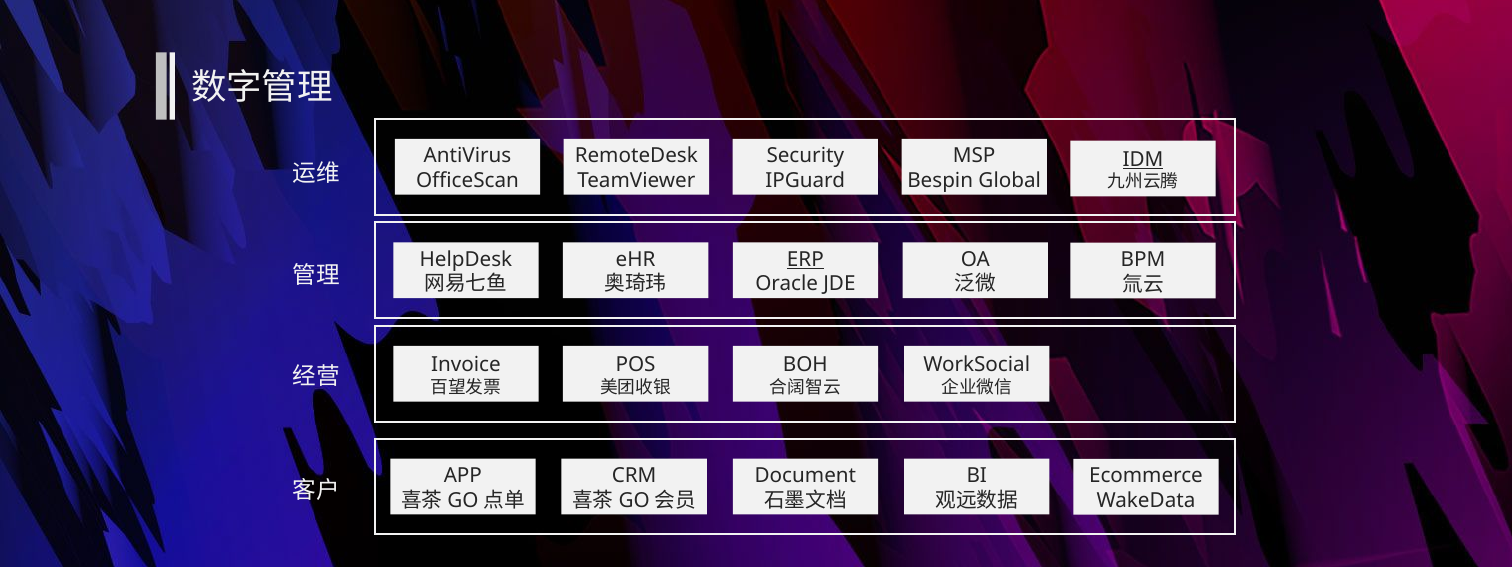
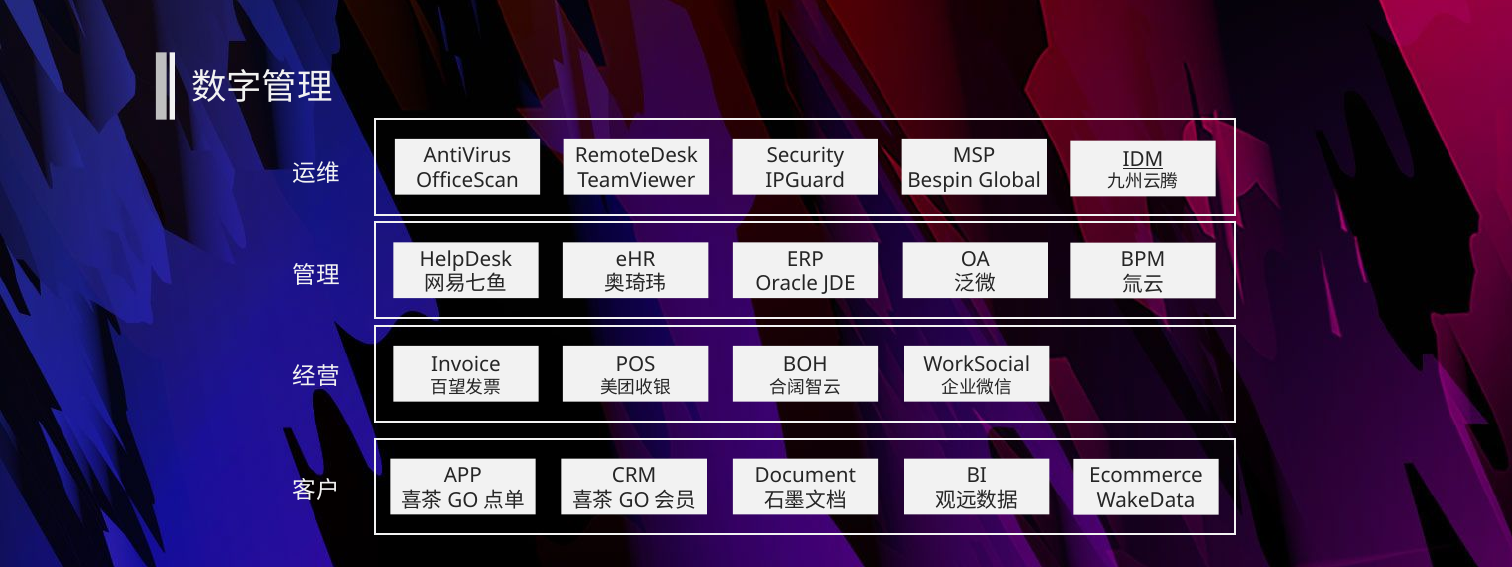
ERP underline: present -> none
